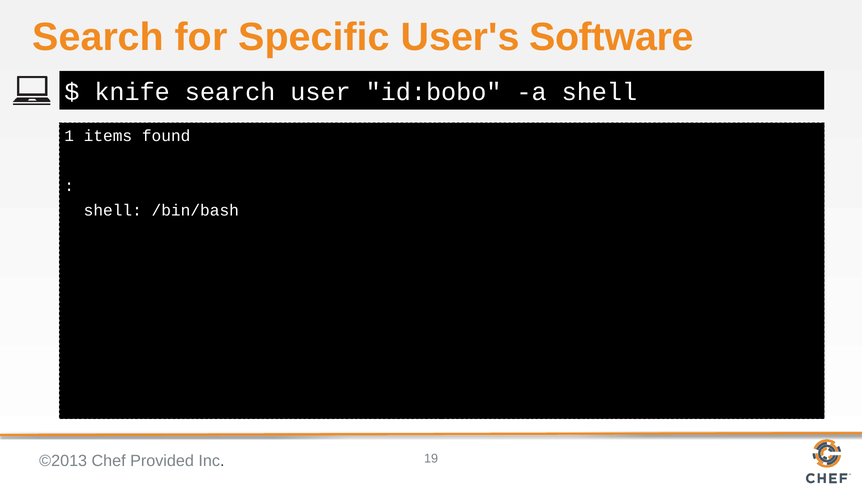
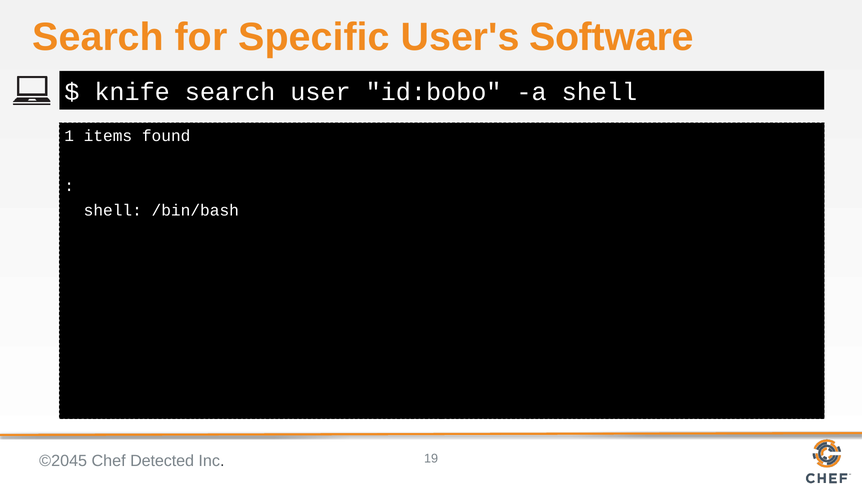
©2013: ©2013 -> ©2045
Provided: Provided -> Detected
